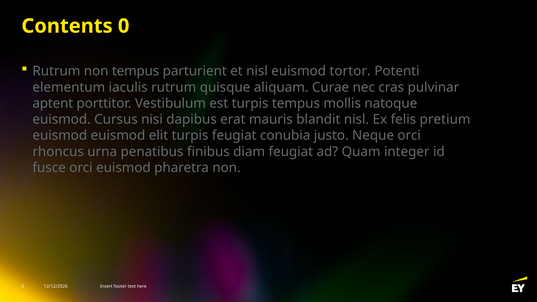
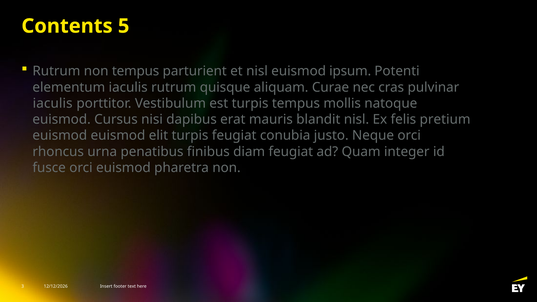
0: 0 -> 5
tortor: tortor -> ipsum
aptent at (53, 103): aptent -> iaculis
